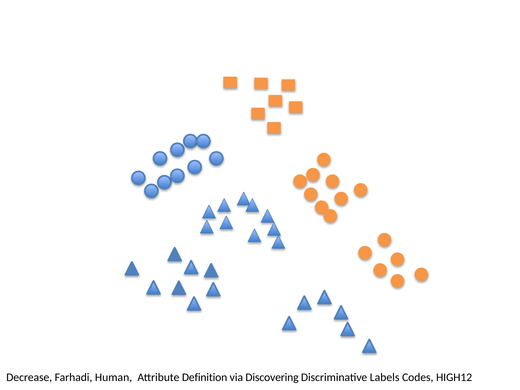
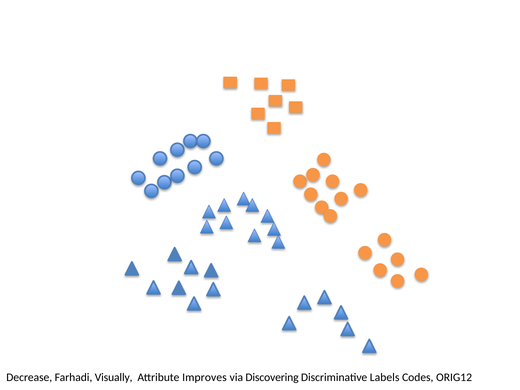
Human: Human -> Visually
Definition: Definition -> Improves
HIGH12: HIGH12 -> ORIG12
